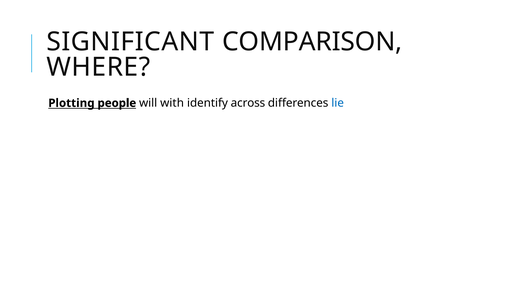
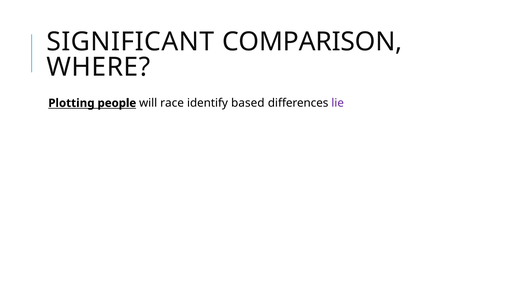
with: with -> race
across: across -> based
lie colour: blue -> purple
